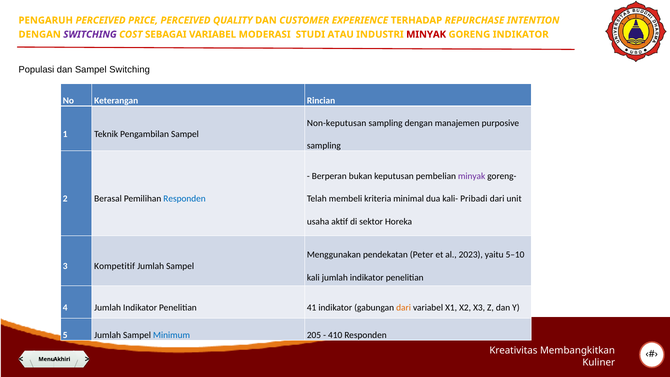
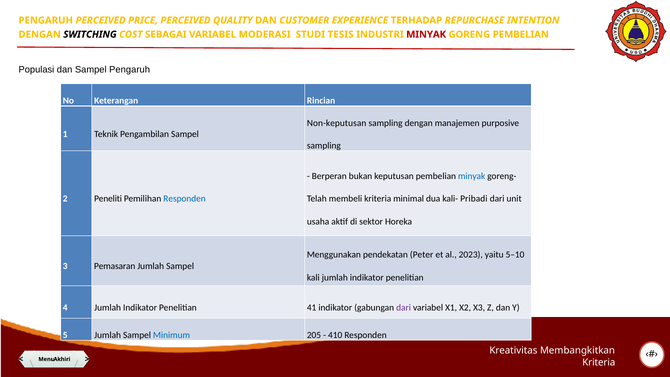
SWITCHING at (90, 34) colour: purple -> black
ATAU: ATAU -> TESIS
GORENG INDIKATOR: INDIKATOR -> PEMBELIAN
Sampel Switching: Switching -> Pengaruh
minyak at (472, 176) colour: purple -> blue
Berasal: Berasal -> Peneliti
Kompetitif: Kompetitif -> Pemasaran
dari at (404, 307) colour: orange -> purple
Kuliner at (599, 362): Kuliner -> Kriteria
